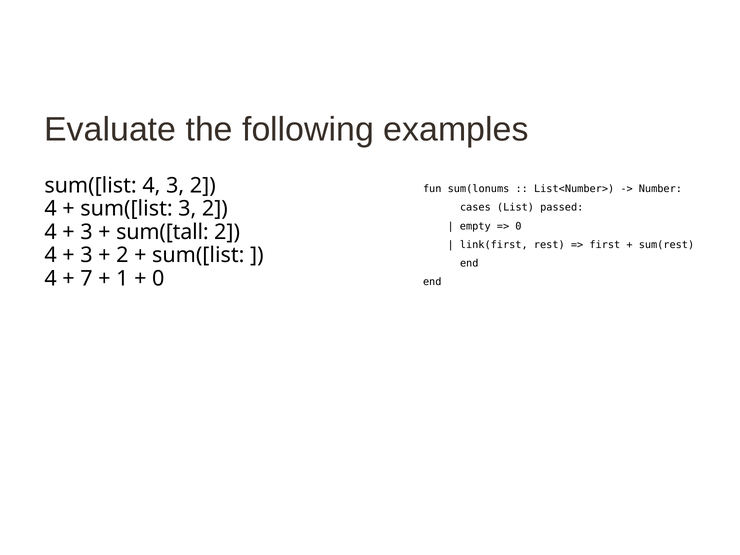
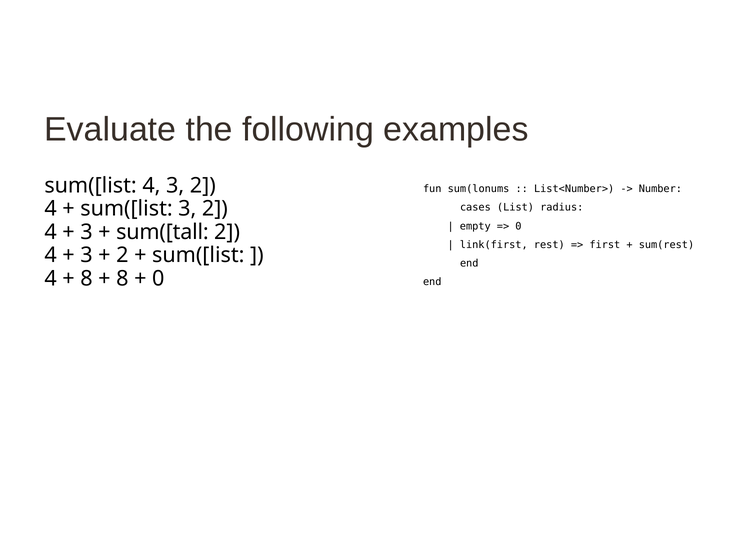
passed: passed -> radius
7 at (86, 279): 7 -> 8
1 at (122, 279): 1 -> 8
